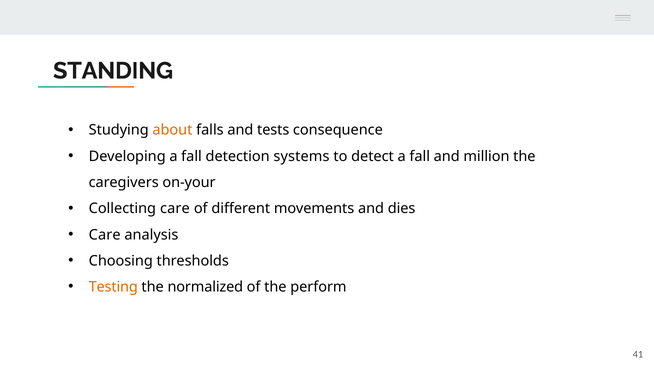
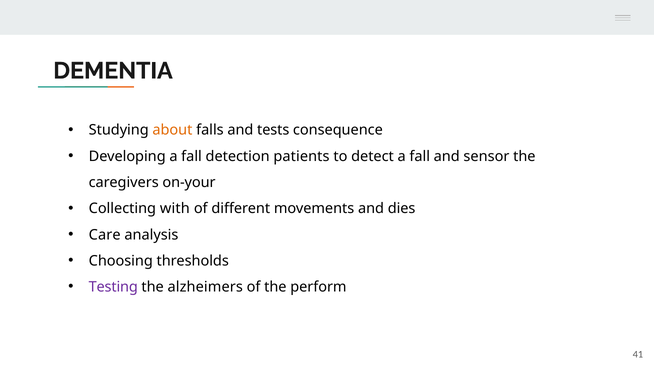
STANDING: STANDING -> DEMENTIA
systems: systems -> patients
million: million -> sensor
Collecting care: care -> with
Testing colour: orange -> purple
normalized: normalized -> alzheimers
